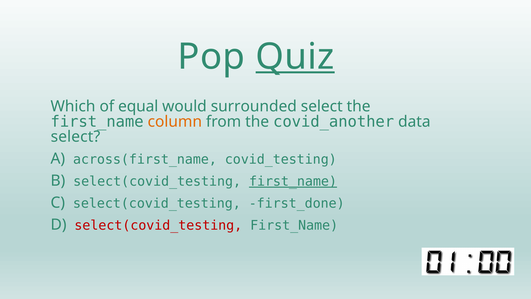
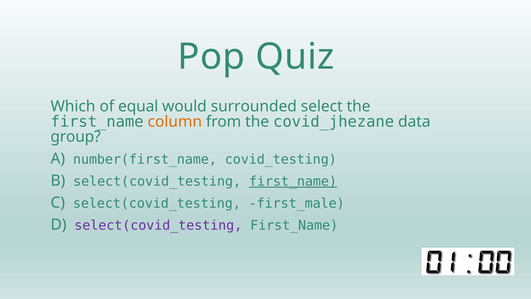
Quiz underline: present -> none
covid_another: covid_another -> covid_jhezane
select at (75, 137): select -> group
across(first_name: across(first_name -> number(first_name
first_done: first_done -> first_male
select(covid_testing at (158, 225) colour: red -> purple
